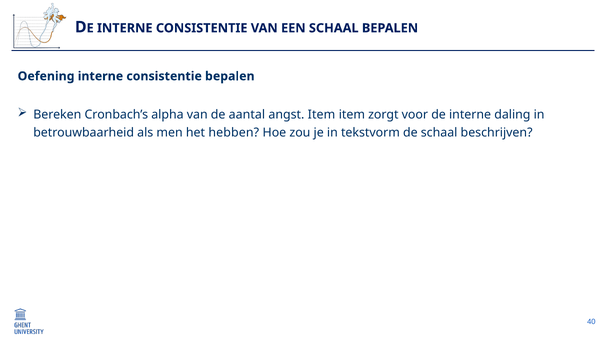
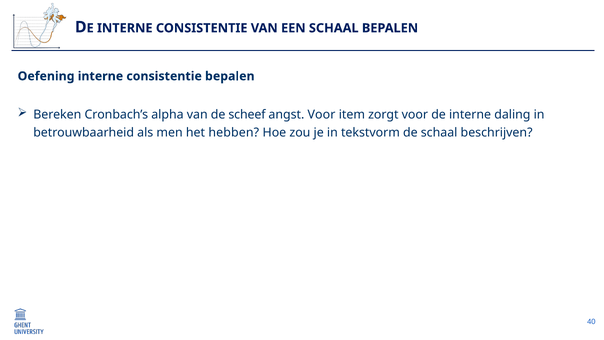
aantal: aantal -> scheef
angst Item: Item -> Voor
